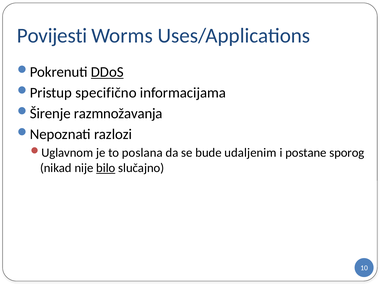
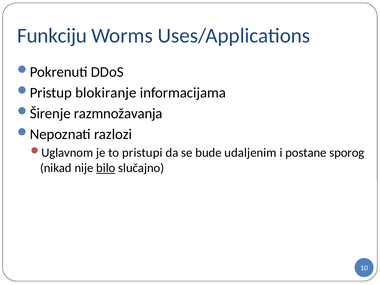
Povijesti: Povijesti -> Funkciju
DDoS underline: present -> none
specifično: specifično -> blokiranje
poslana: poslana -> pristupi
